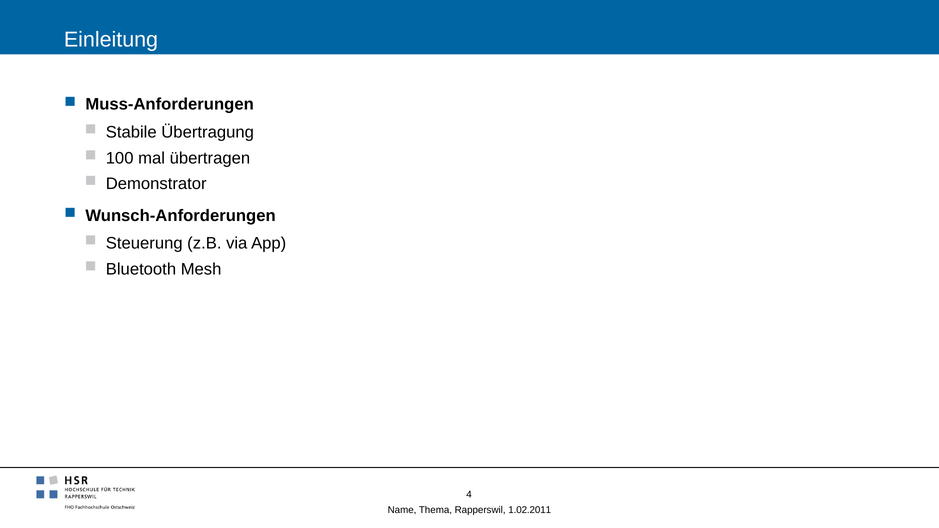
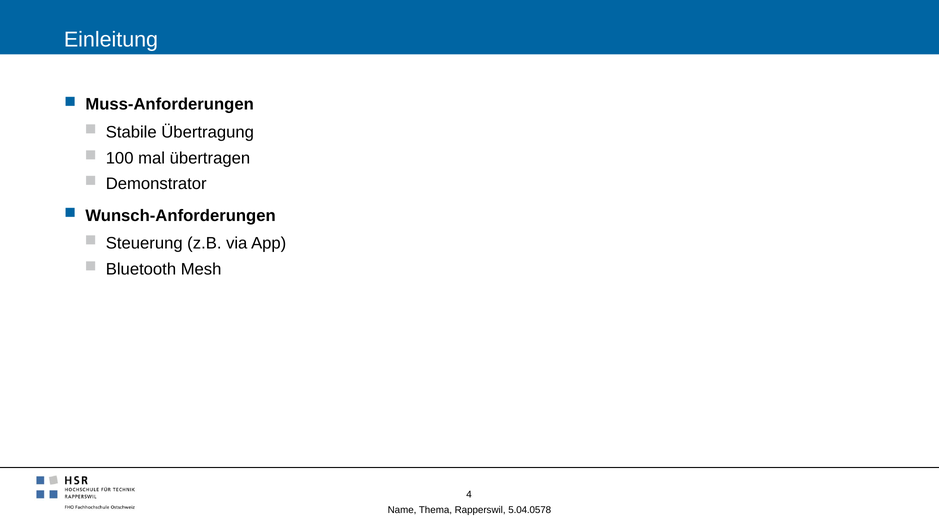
1.02.2011: 1.02.2011 -> 5.04.0578
